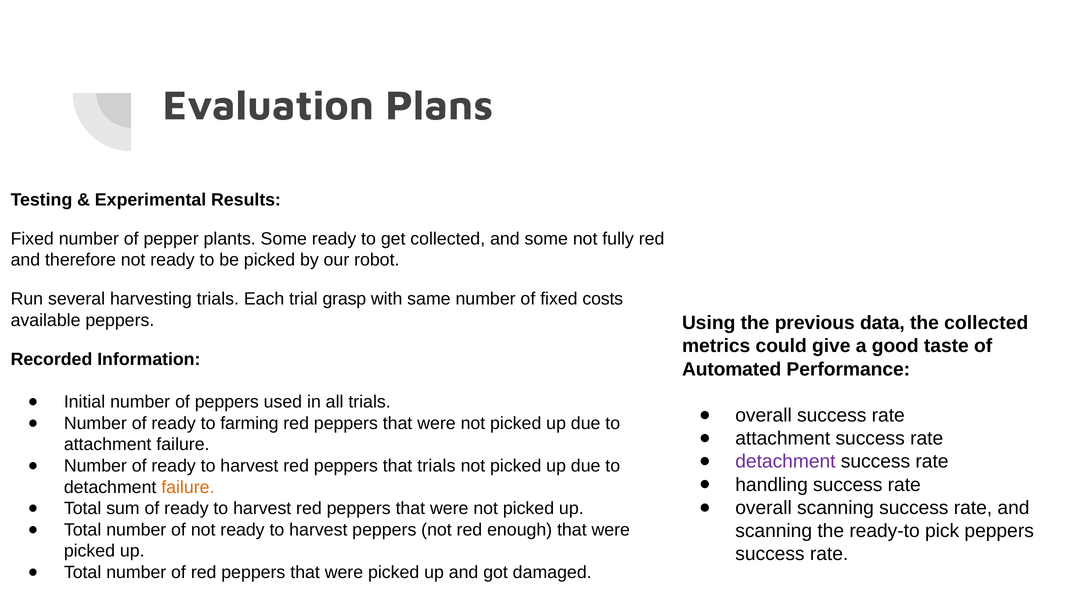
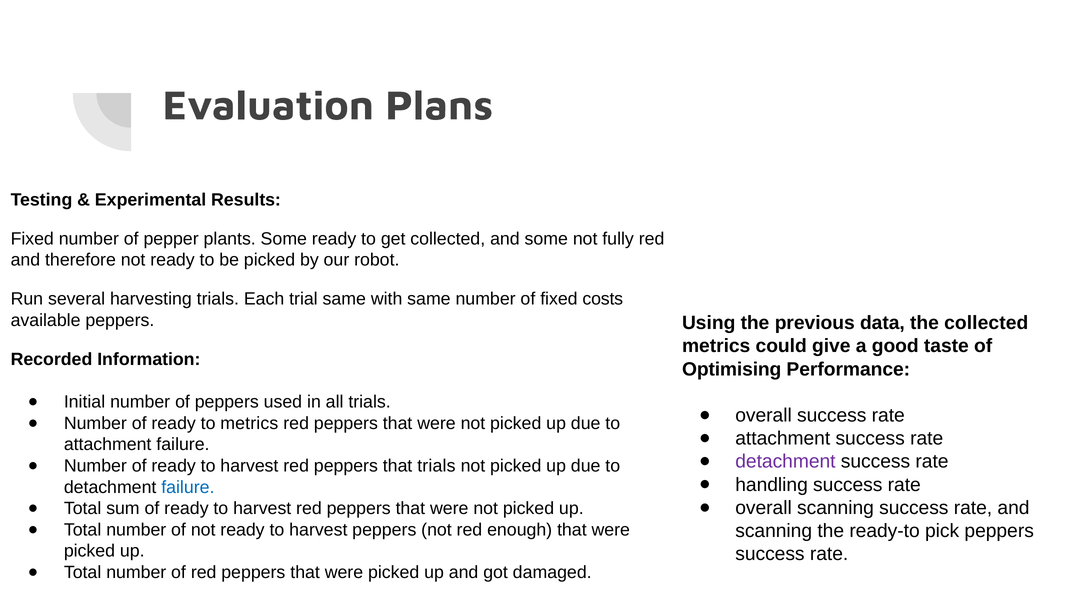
trial grasp: grasp -> same
Automated: Automated -> Optimising
to farming: farming -> metrics
failure at (188, 487) colour: orange -> blue
